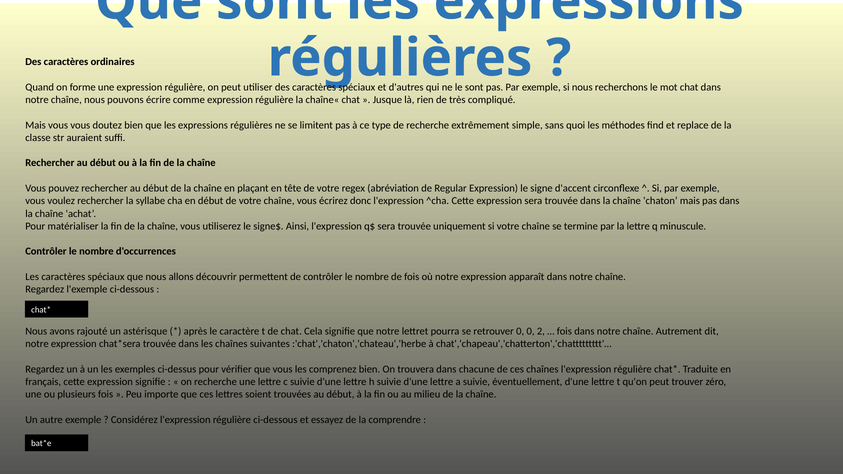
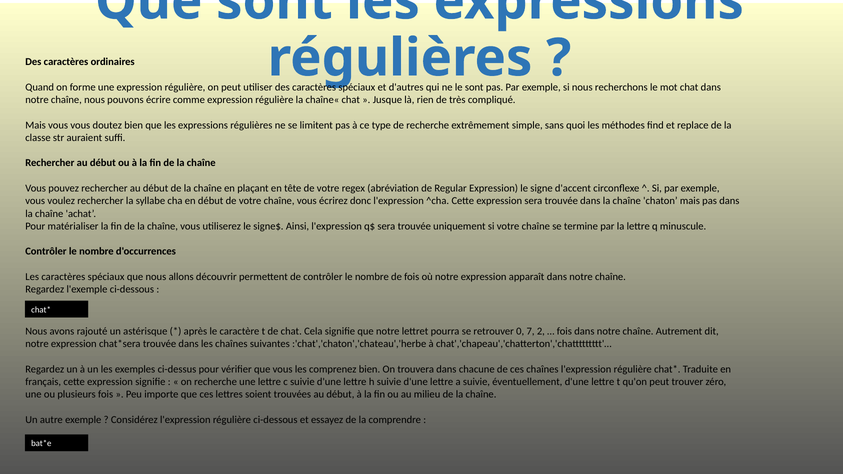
0 0: 0 -> 7
